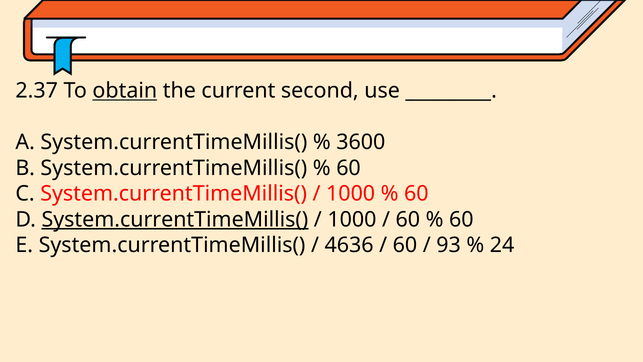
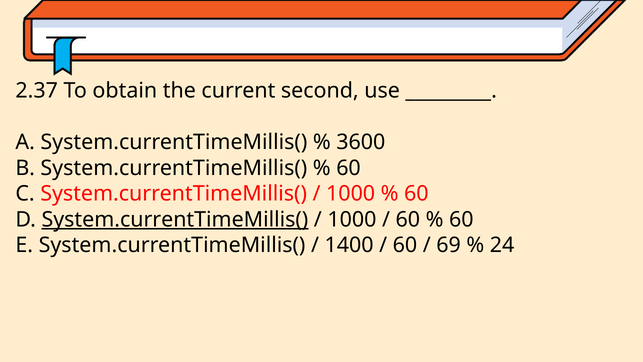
obtain underline: present -> none
4636: 4636 -> 1400
93: 93 -> 69
